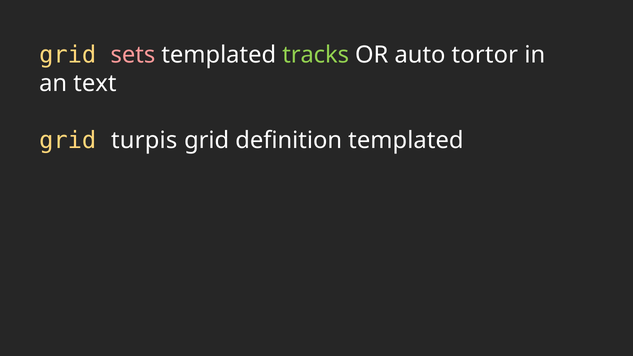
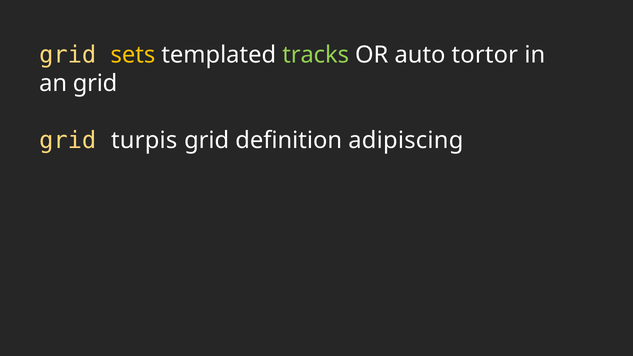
sets colour: pink -> yellow
an text: text -> grid
definition templated: templated -> adipiscing
